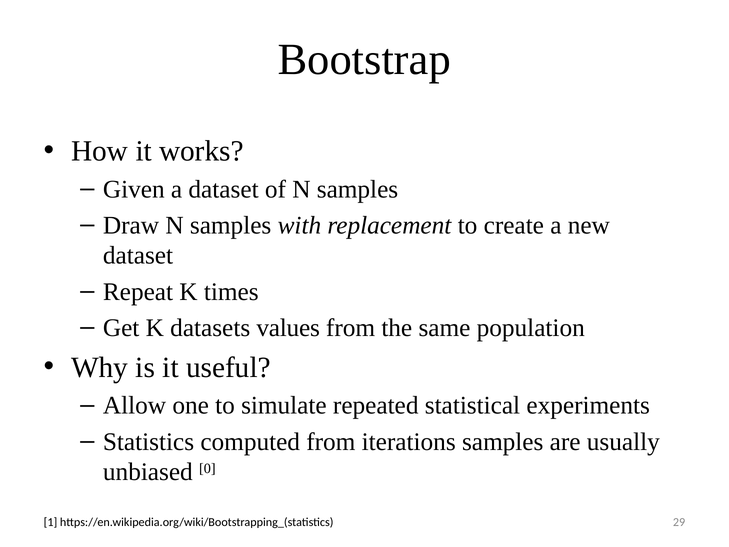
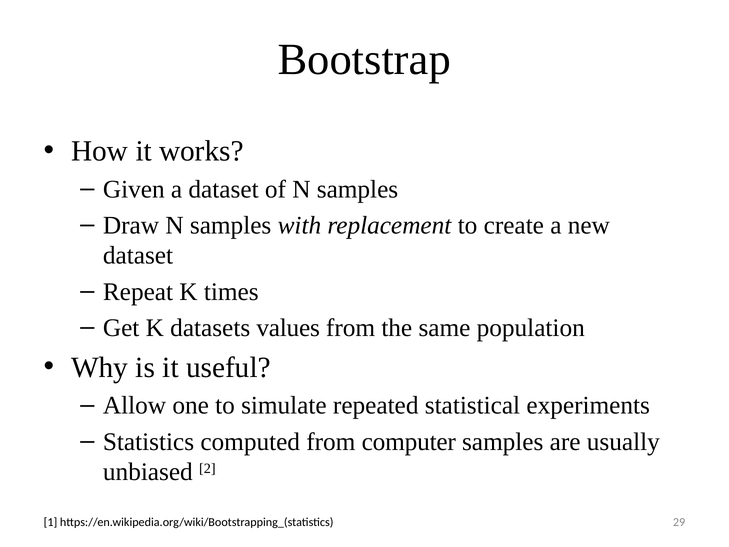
iterations: iterations -> computer
0: 0 -> 2
